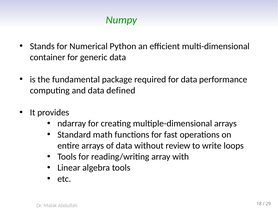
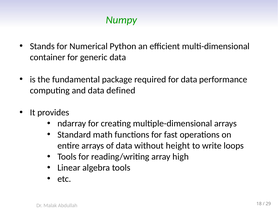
review: review -> height
with: with -> high
